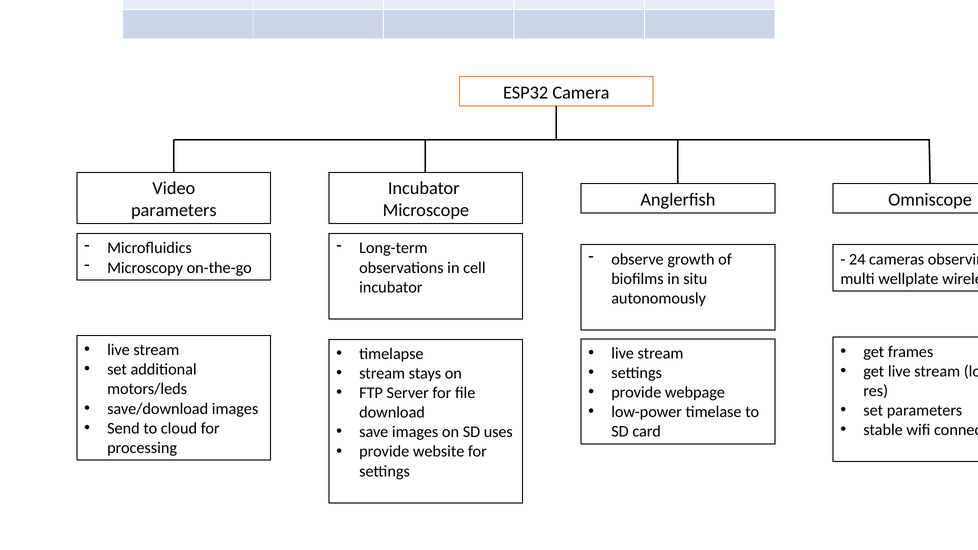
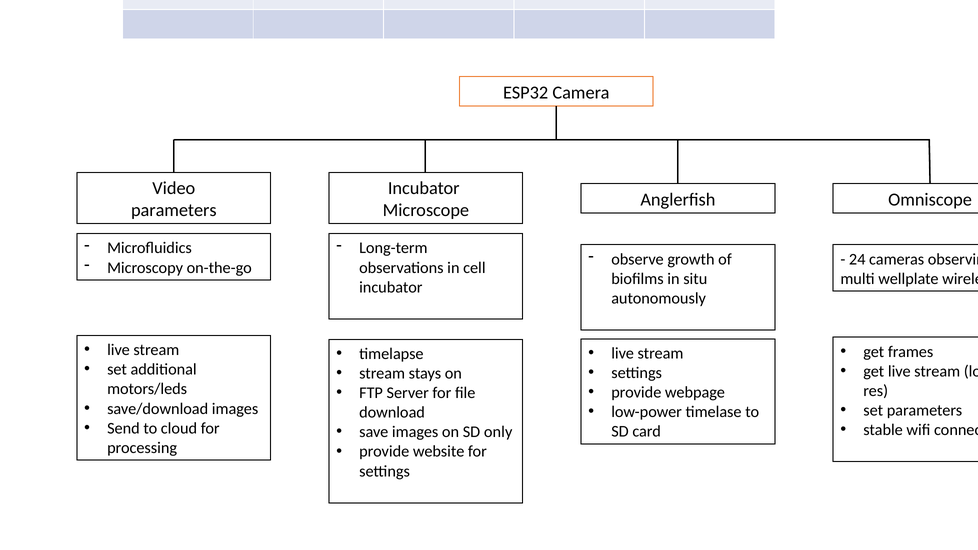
uses: uses -> only
